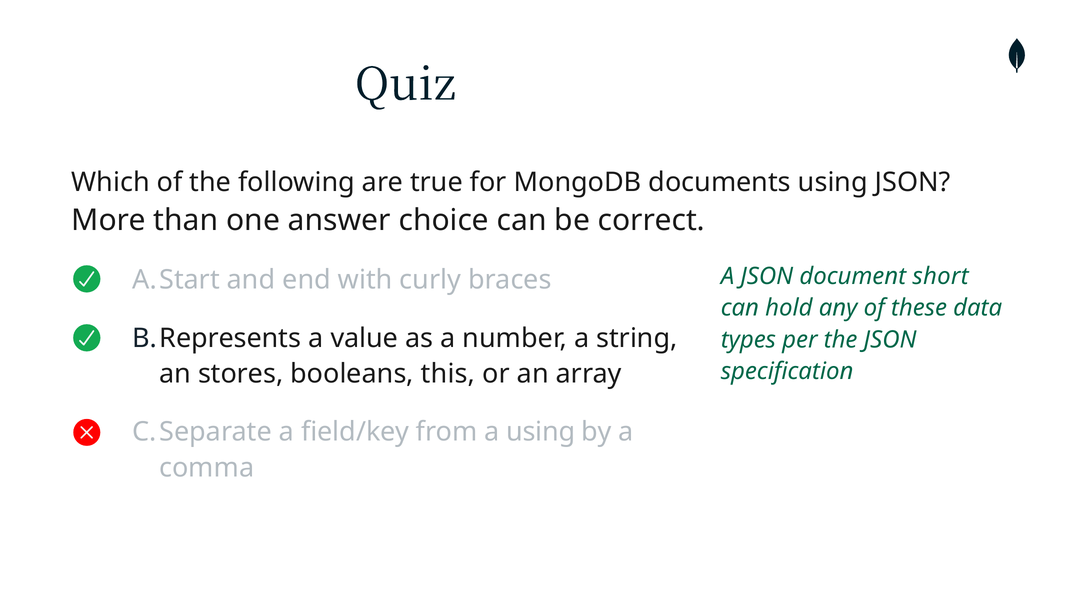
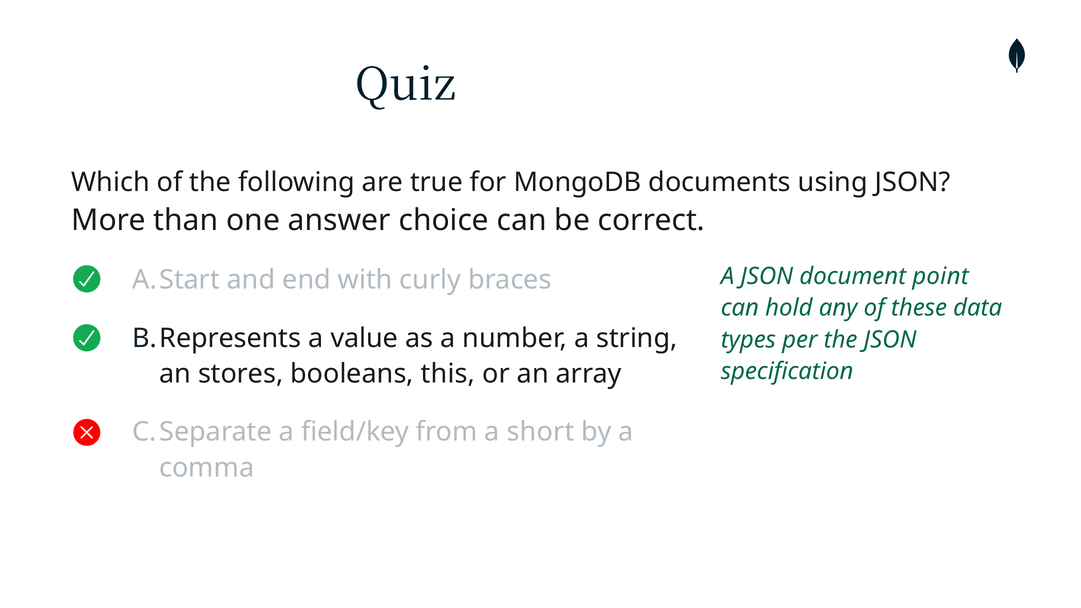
short: short -> point
a using: using -> short
